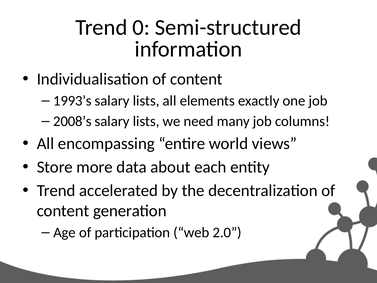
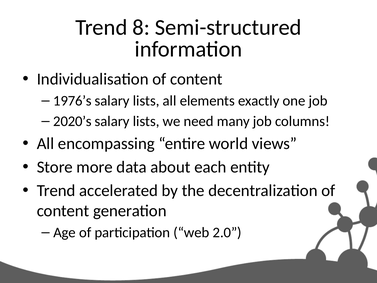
0: 0 -> 8
1993’s: 1993’s -> 1976’s
2008’s: 2008’s -> 2020’s
